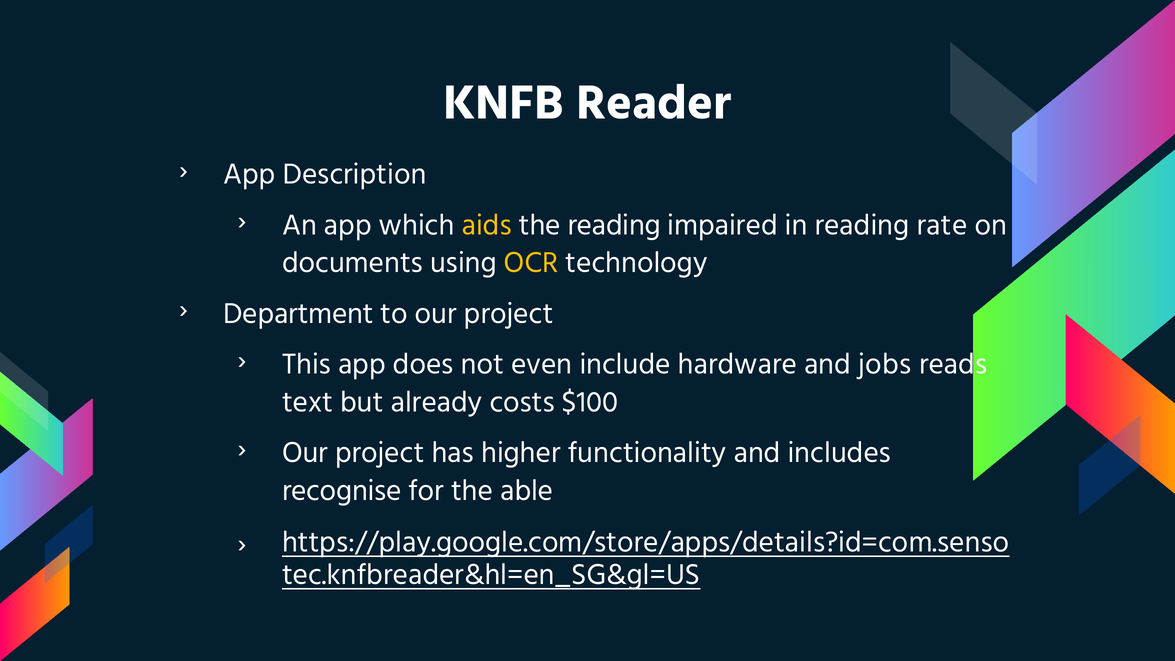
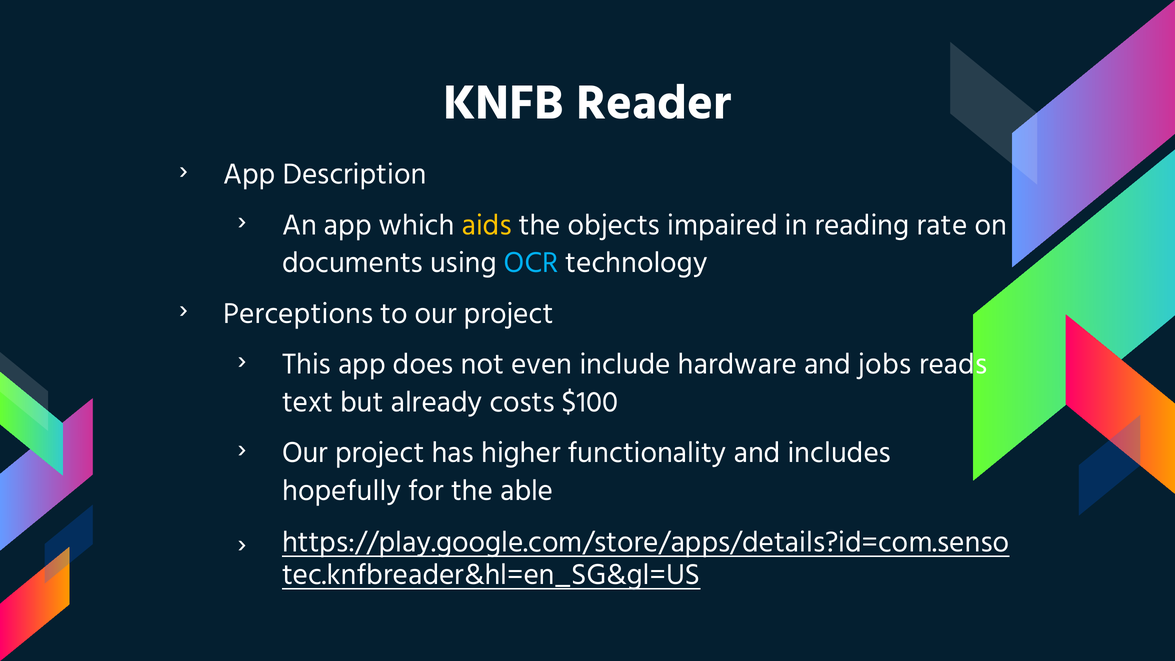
the reading: reading -> objects
OCR colour: yellow -> light blue
Department: Department -> Perceptions
recognise: recognise -> hopefully
